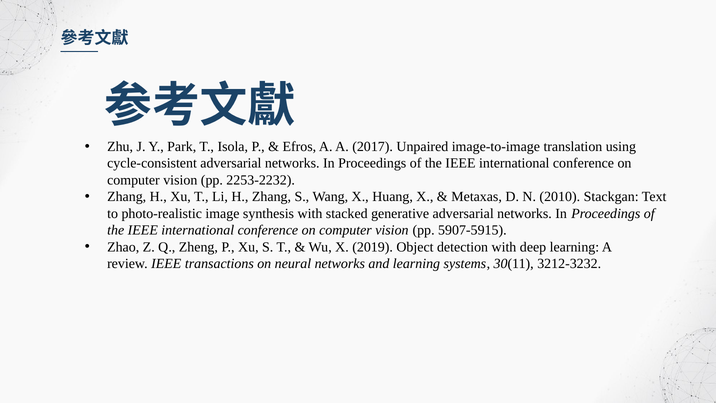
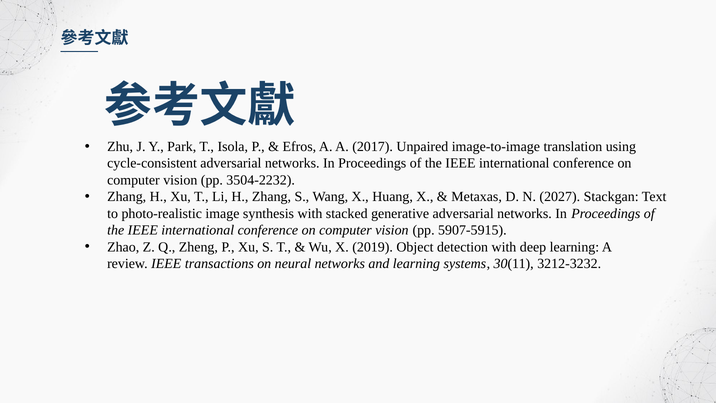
2253-2232: 2253-2232 -> 3504-2232
2010: 2010 -> 2027
